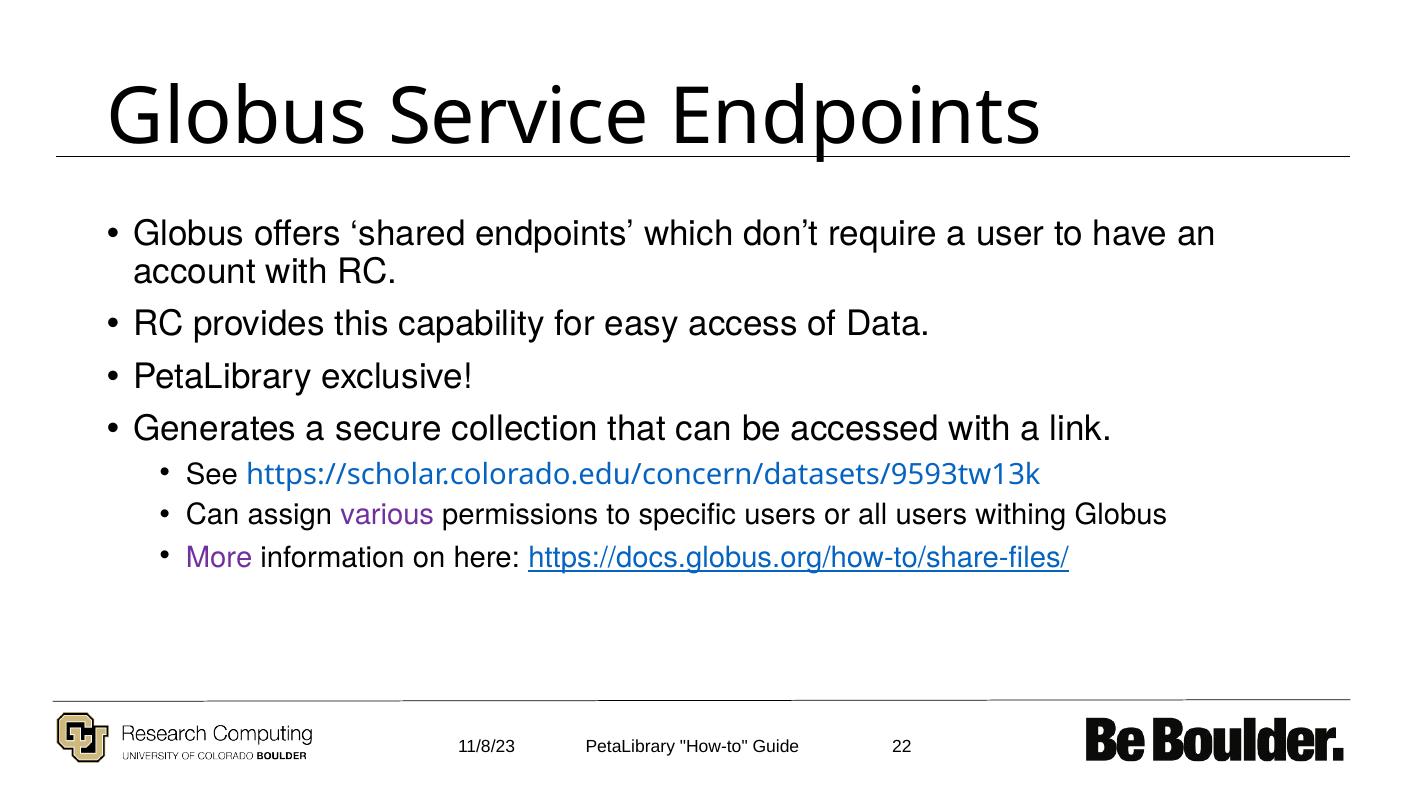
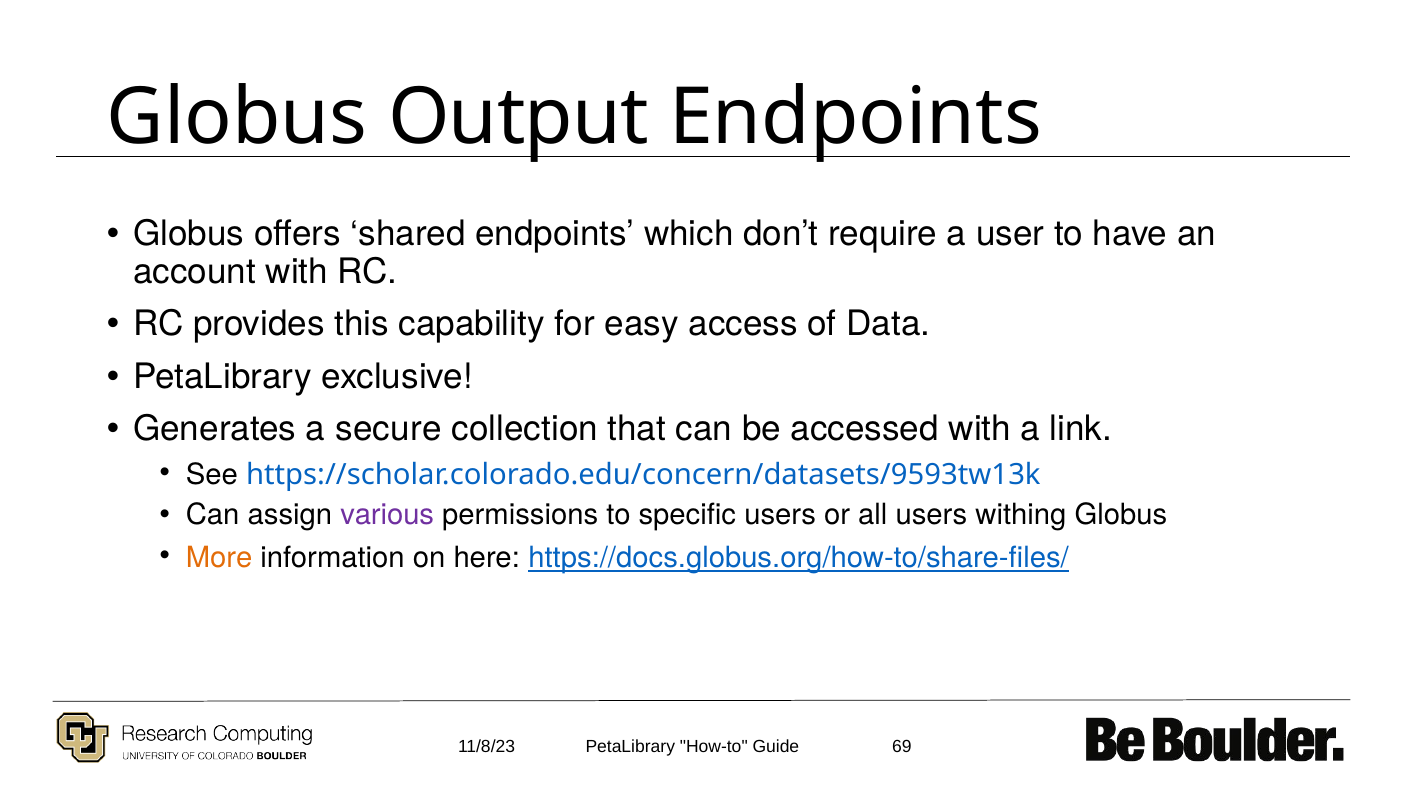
Service: Service -> Output
More colour: purple -> orange
22: 22 -> 69
